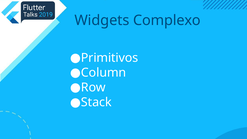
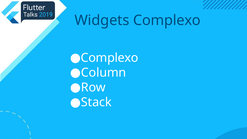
Primitivos at (110, 58): Primitivos -> Complexo
